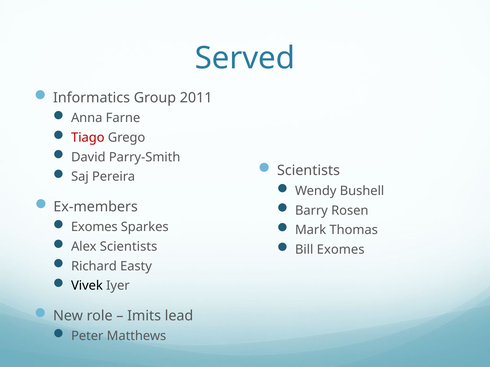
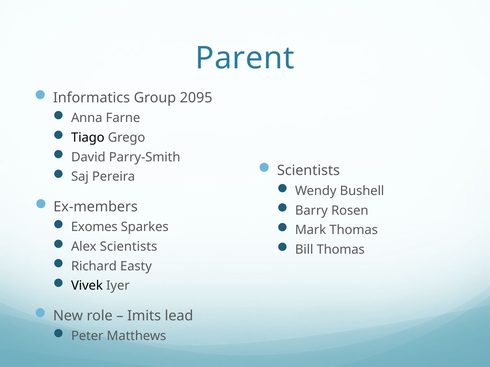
Served: Served -> Parent
2011: 2011 -> 2095
Tiago colour: red -> black
Bill Exomes: Exomes -> Thomas
